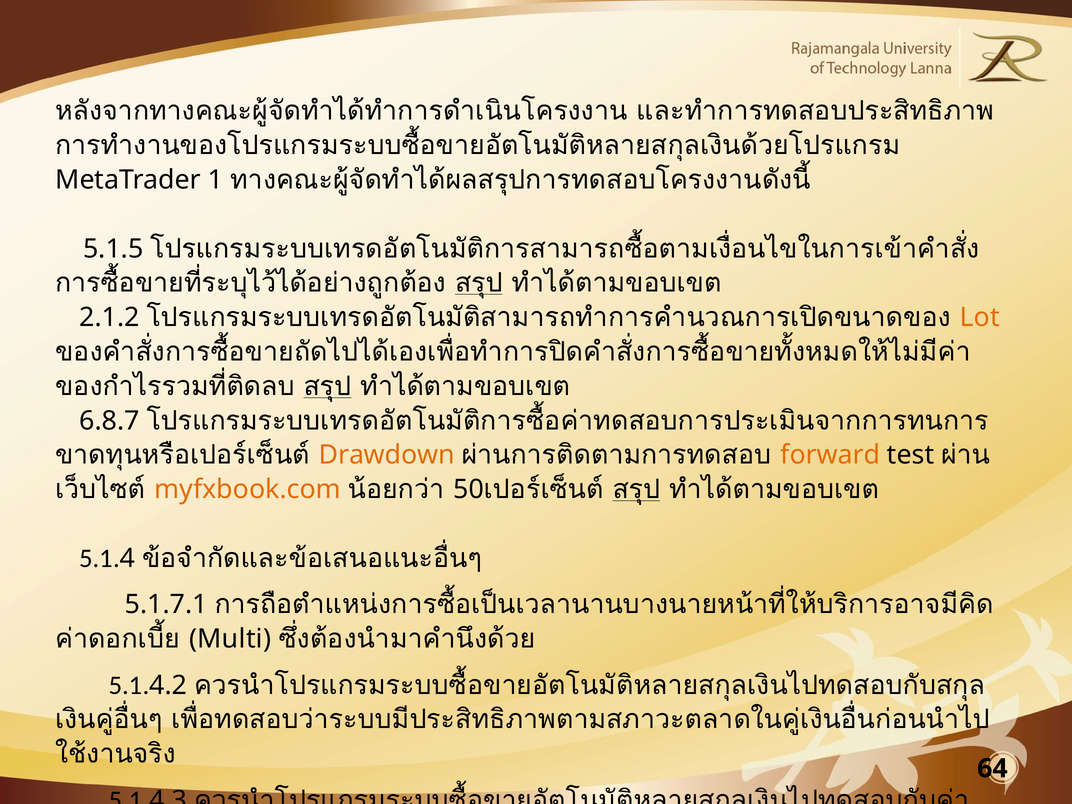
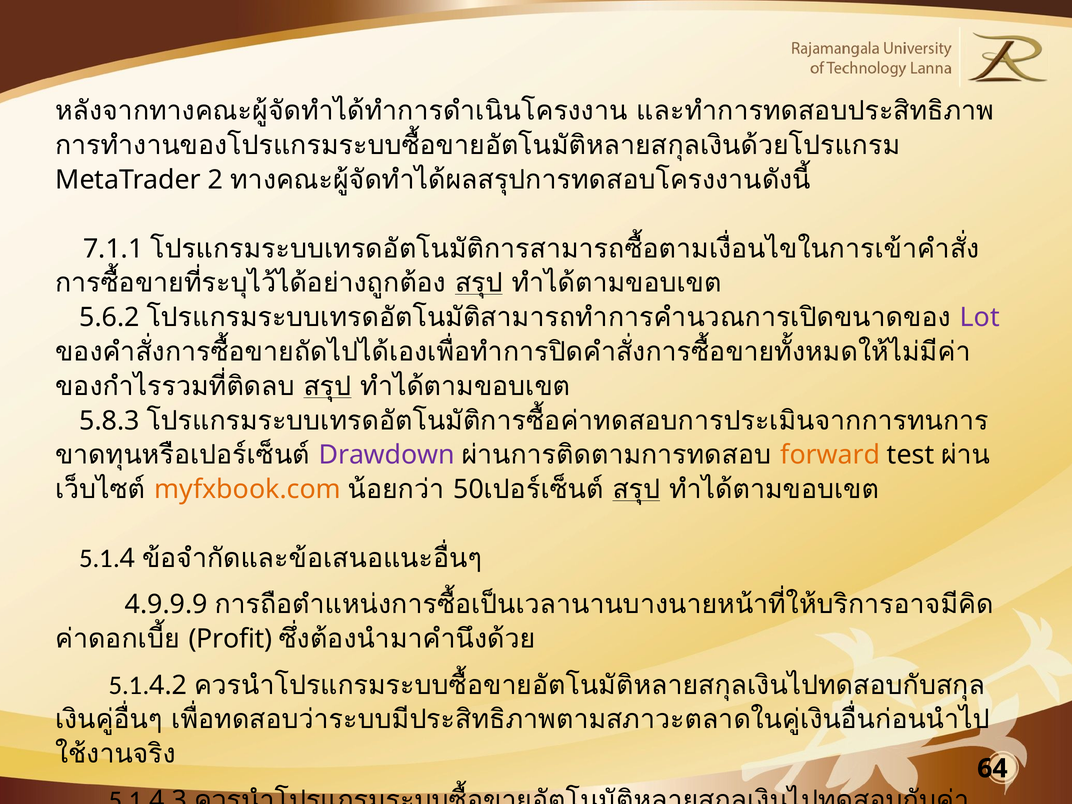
1: 1 -> 2
5.1.5: 5.1.5 -> 7.1.1
2.1.2: 2.1.2 -> 5.6.2
Lot colour: orange -> purple
6.8.7: 6.8.7 -> 5.8.3
Drawdown colour: orange -> purple
5.1.7.1: 5.1.7.1 -> 4.9.9.9
Multi: Multi -> Profit
